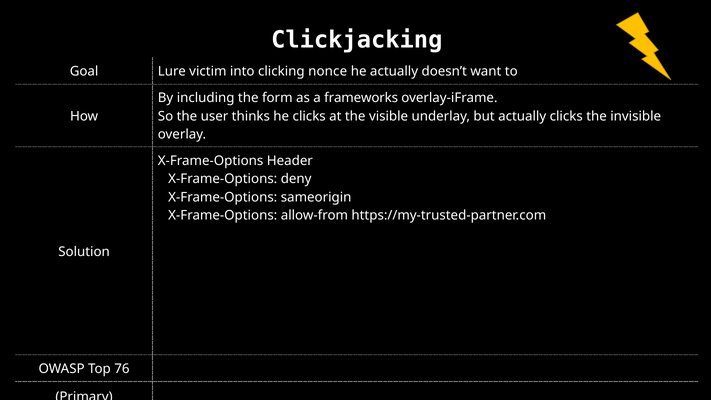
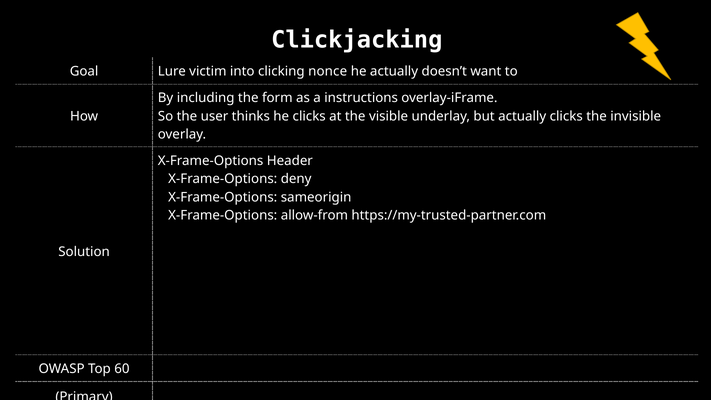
frameworks: frameworks -> instructions
76: 76 -> 60
